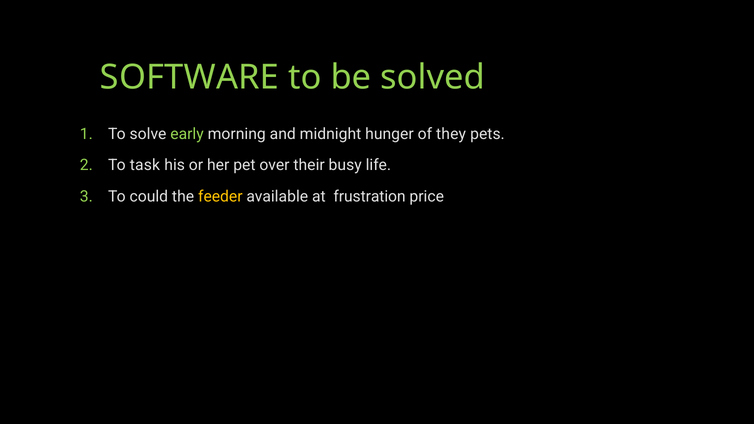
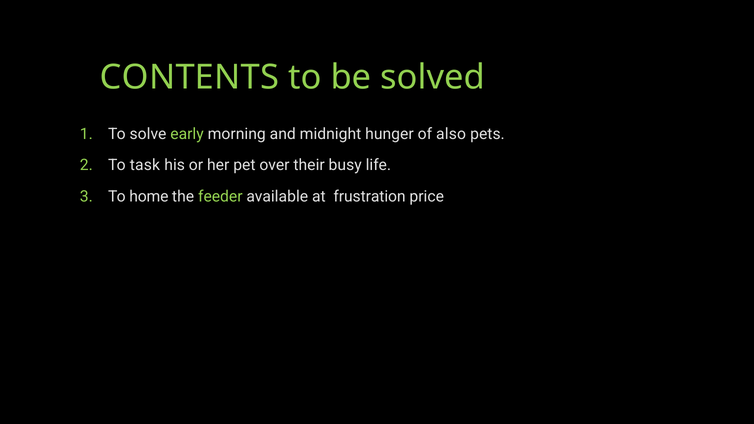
SOFTWARE: SOFTWARE -> CONTENTS
they: they -> also
could: could -> home
feeder colour: yellow -> light green
